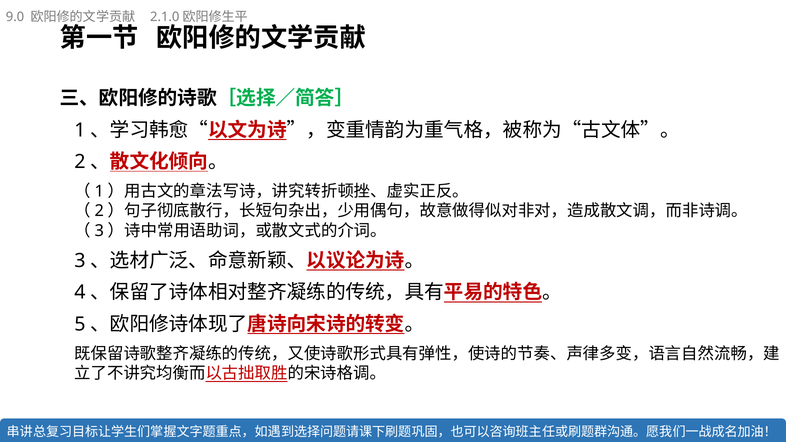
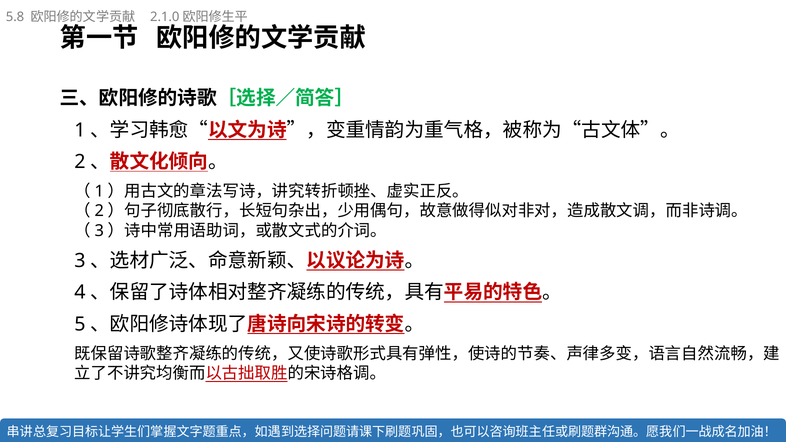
9.0: 9.0 -> 5.8
